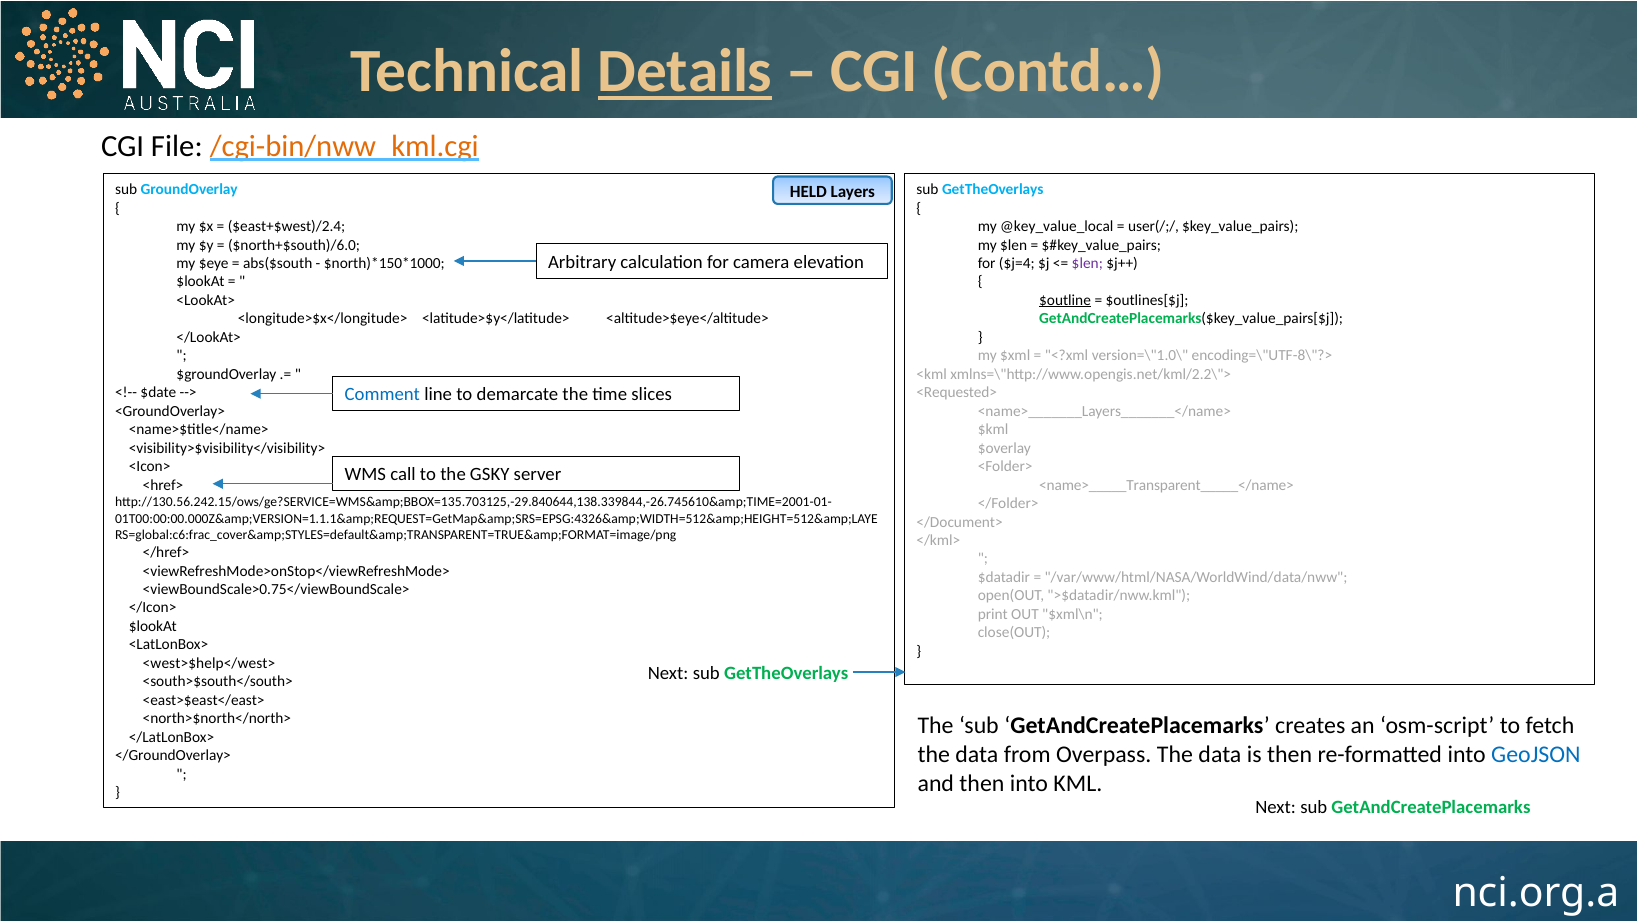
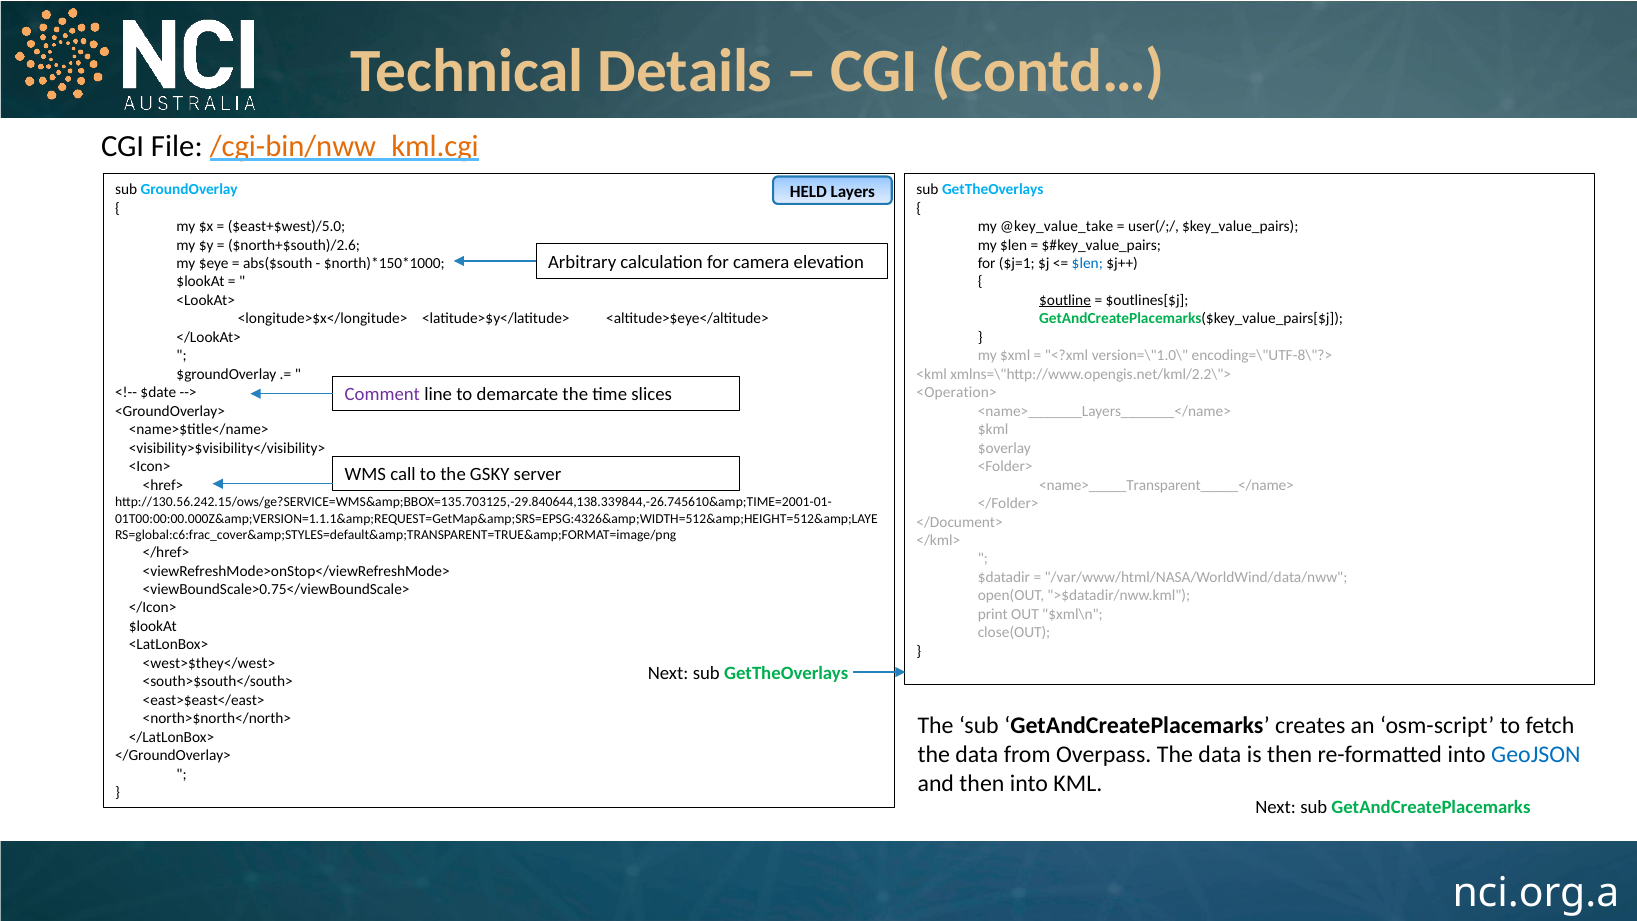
Details underline: present -> none
$east+$west)/2.4: $east+$west)/2.4 -> $east+$west)/5.0
@key_value_local: @key_value_local -> @key_value_take
$north+$south)/6.0: $north+$south)/6.0 -> $north+$south)/2.6
$j=4: $j=4 -> $j=1
$len at (1087, 263) colour: purple -> blue
<Requested>: <Requested> -> <Operation>
Comment colour: blue -> purple
<west>$help</west>: <west>$help</west> -> <west>$they</west>
